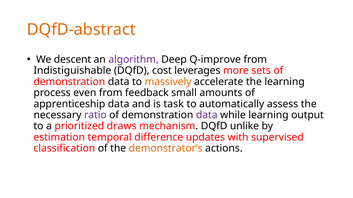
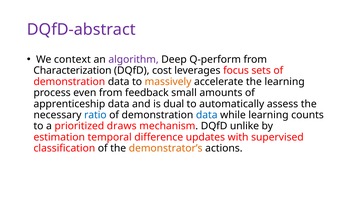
DQfD-abstract colour: orange -> purple
descent: descent -> context
Q-improve: Q-improve -> Q-perform
Indistiguishable: Indistiguishable -> Characterization
more: more -> focus
task: task -> dual
ratio colour: purple -> blue
data at (207, 115) colour: purple -> blue
output: output -> counts
